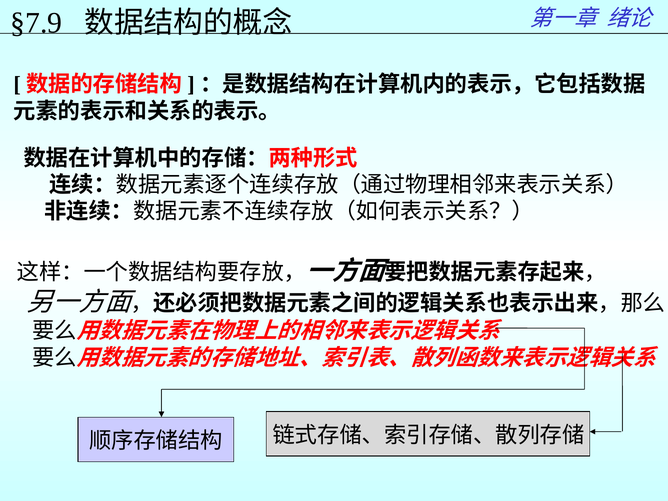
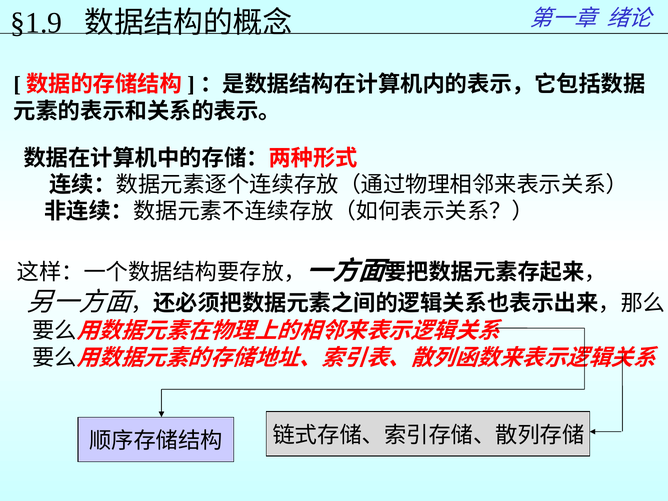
§7.9: §7.9 -> §1.9
